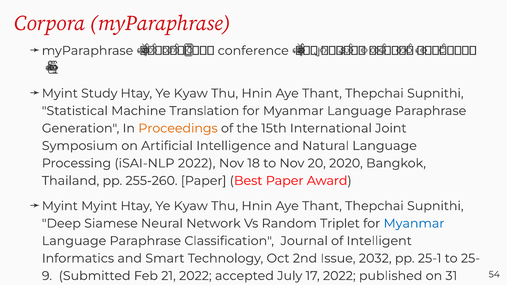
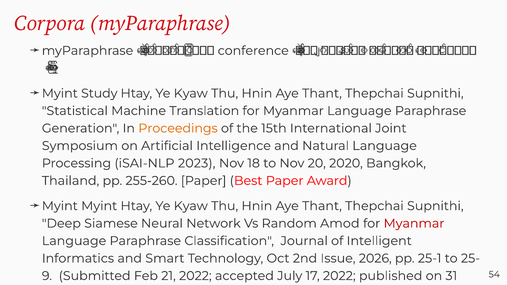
iSAI-NLP 2022: 2022 -> 2023
Triplet: Triplet -> Amod
Myanmar at (414, 224) colour: blue -> red
2032: 2032 -> 2026
